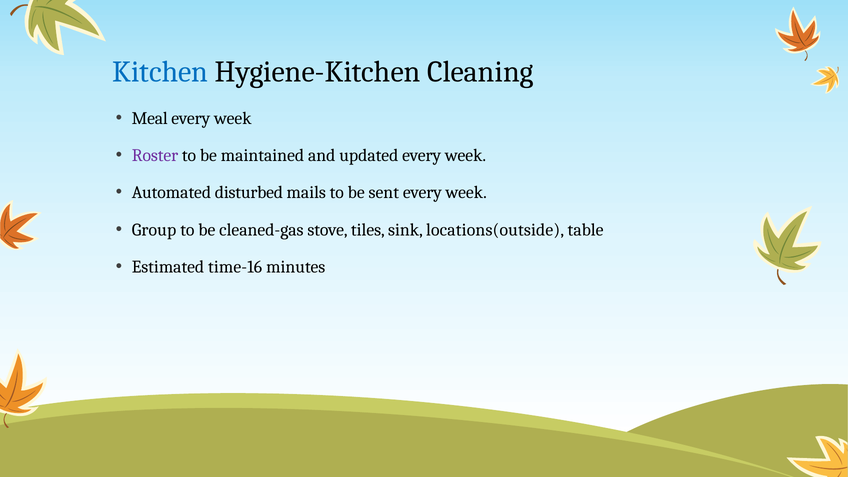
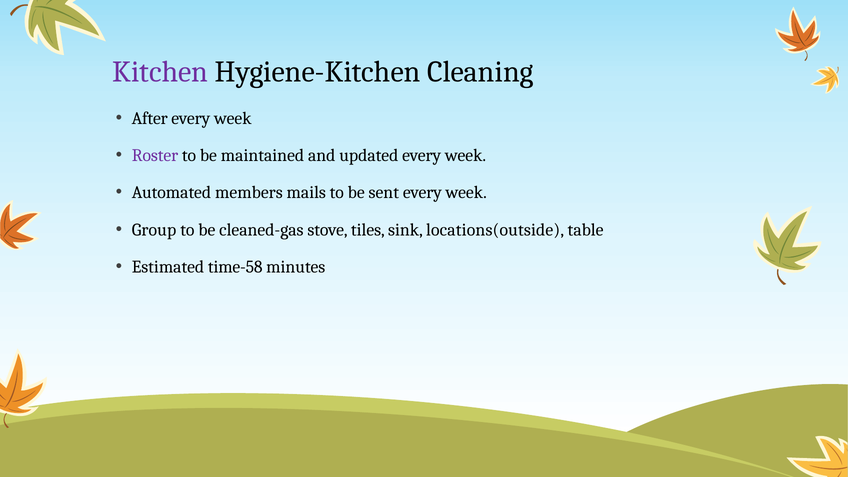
Kitchen colour: blue -> purple
Meal: Meal -> After
disturbed: disturbed -> members
time-16: time-16 -> time-58
